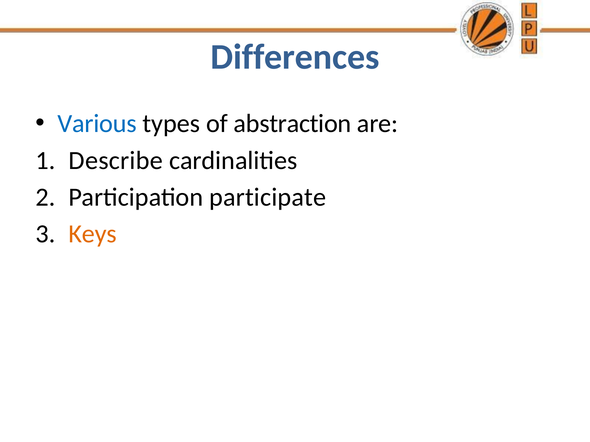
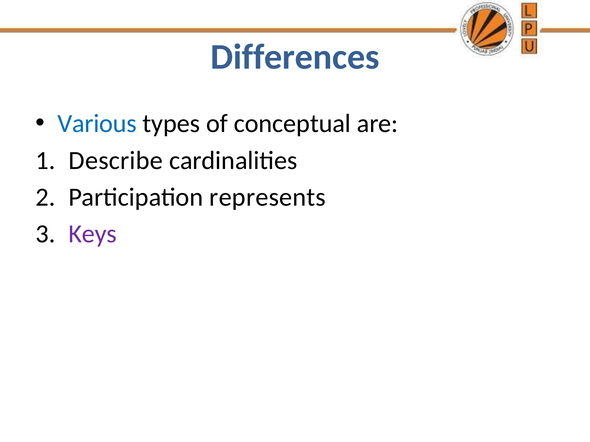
abstraction: abstraction -> conceptual
participate: participate -> represents
Keys colour: orange -> purple
